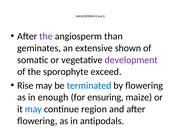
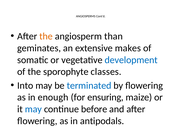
the at (46, 36) colour: purple -> orange
shown: shown -> makes
development colour: purple -> blue
exceed: exceed -> classes
Rise: Rise -> Into
region: region -> before
